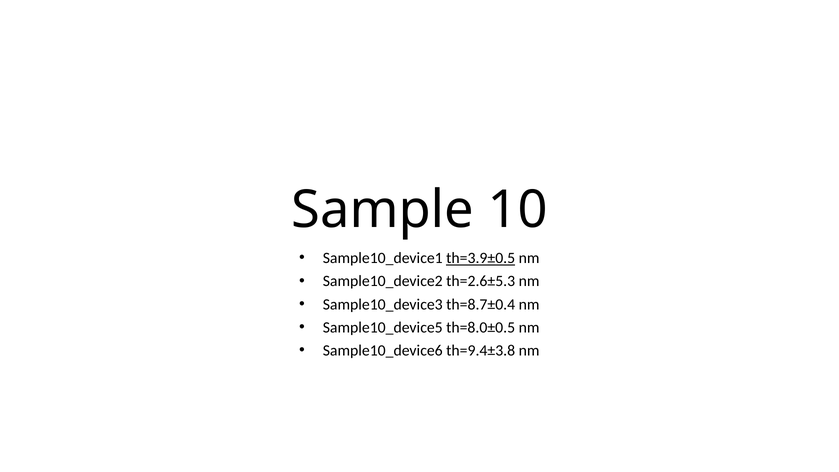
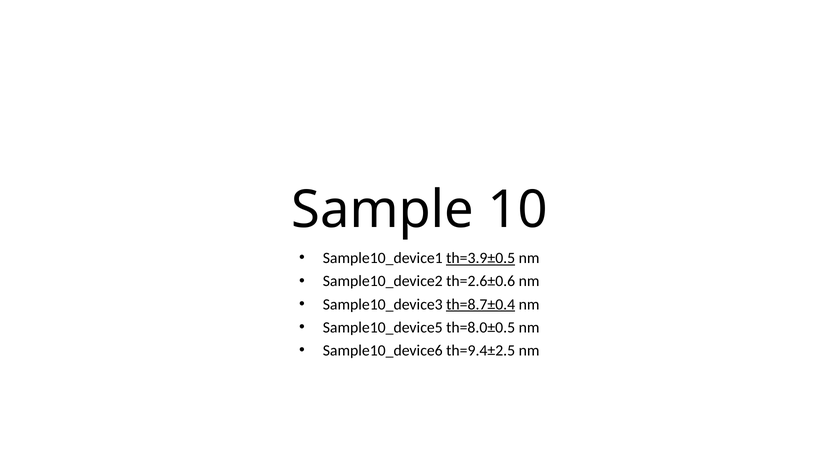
th=2.6±5.3: th=2.6±5.3 -> th=2.6±0.6
th=8.7±0.4 underline: none -> present
th=9.4±3.8: th=9.4±3.8 -> th=9.4±2.5
